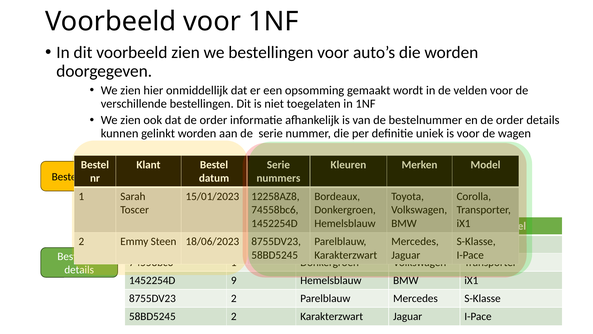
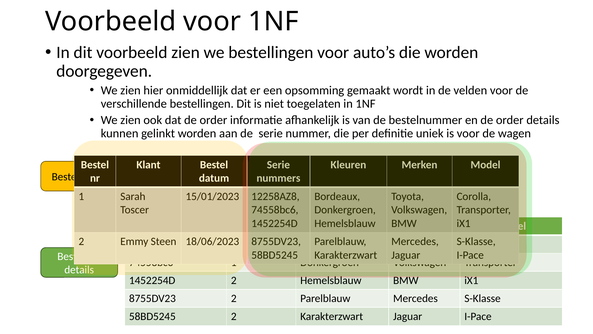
1452254D 9: 9 -> 2
